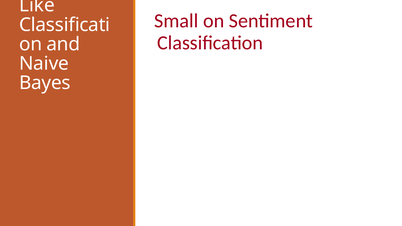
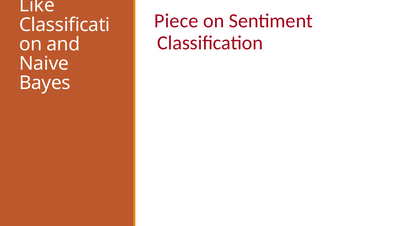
Small: Small -> Piece
